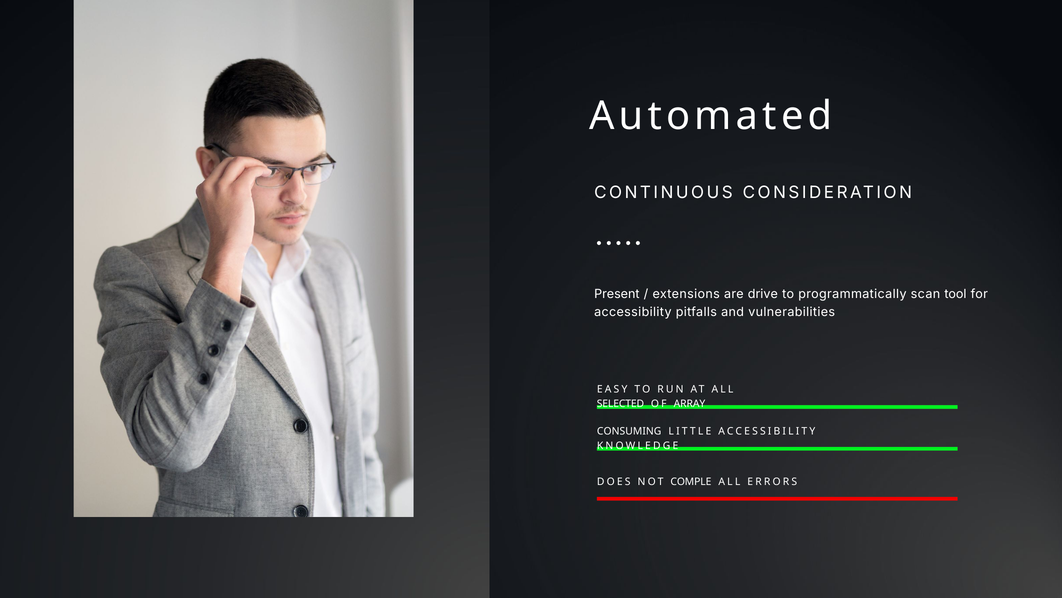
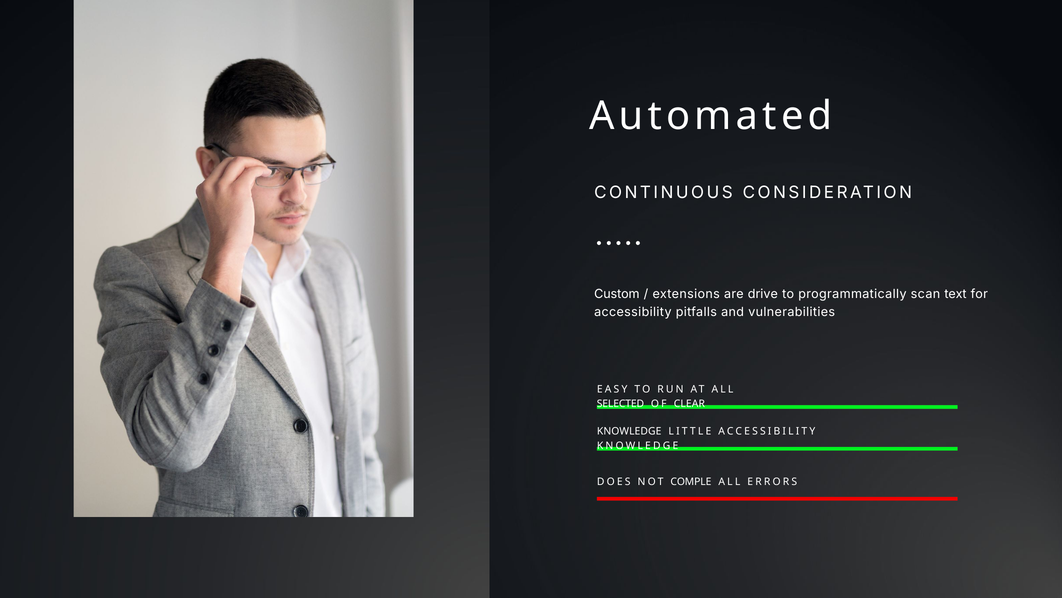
Present: Present -> Custom
tool: tool -> text
ARRAY: ARRAY -> CLEAR
CONSUMING at (629, 431): CONSUMING -> KNOWLEDGE
